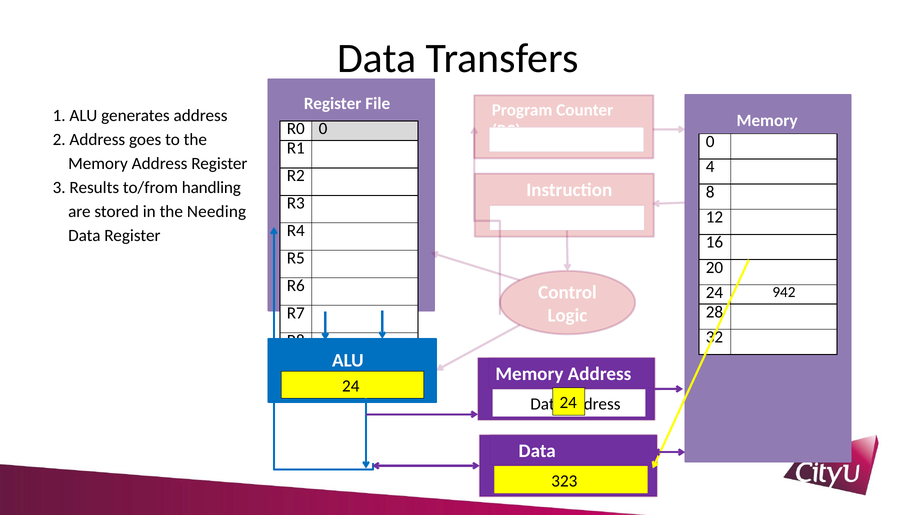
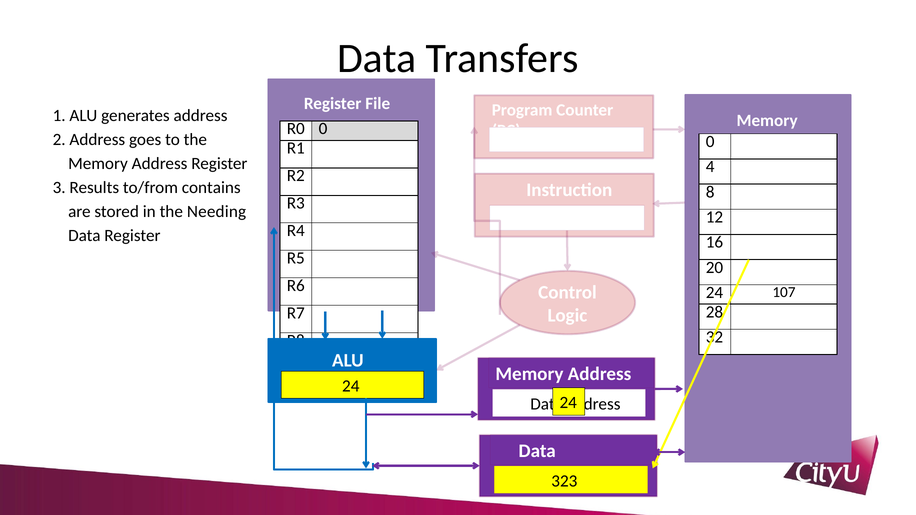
handling: handling -> contains
942: 942 -> 107
